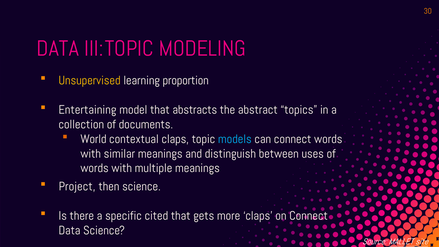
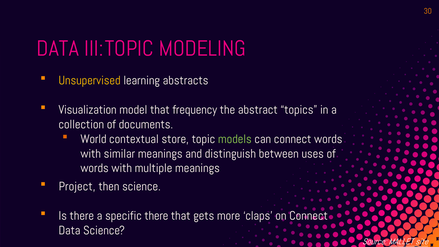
proportion: proportion -> abstracts
Entertaining: Entertaining -> Visualization
abstracts: abstracts -> frequency
contextual claps: claps -> store
models colour: light blue -> light green
specific cited: cited -> there
